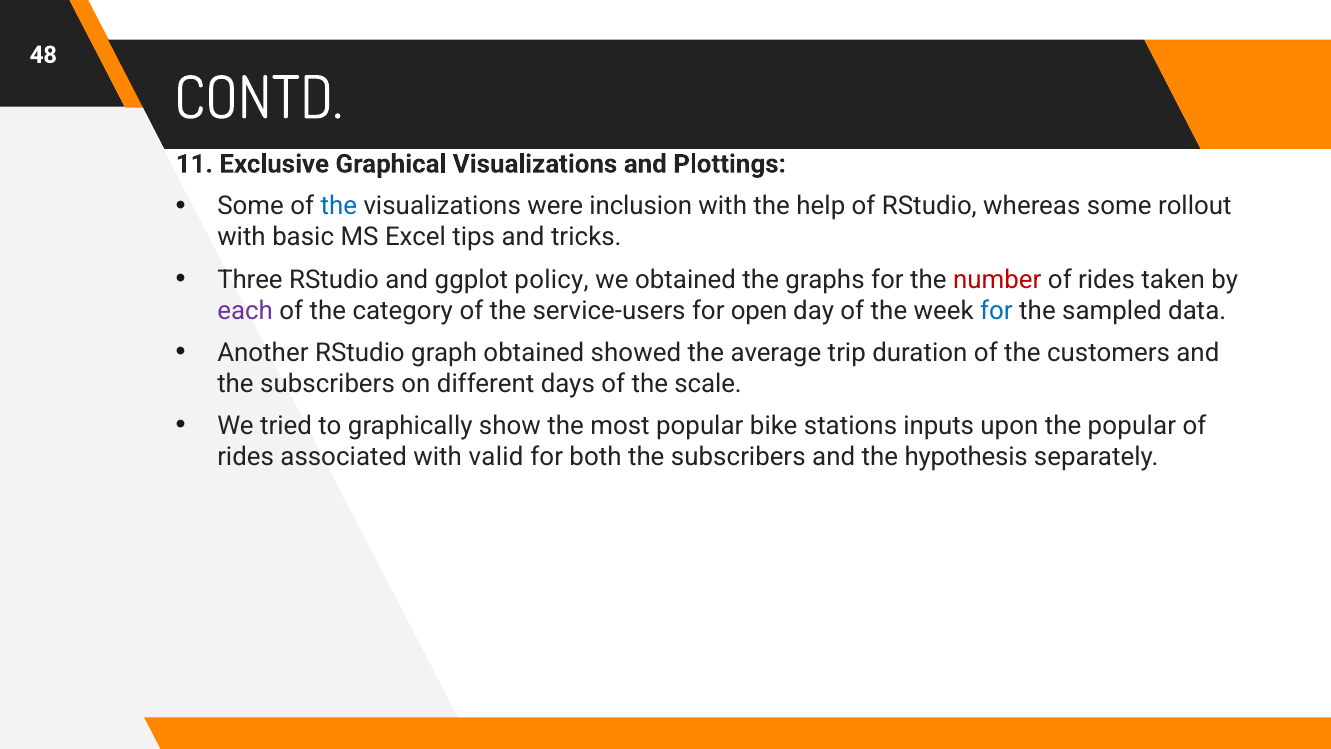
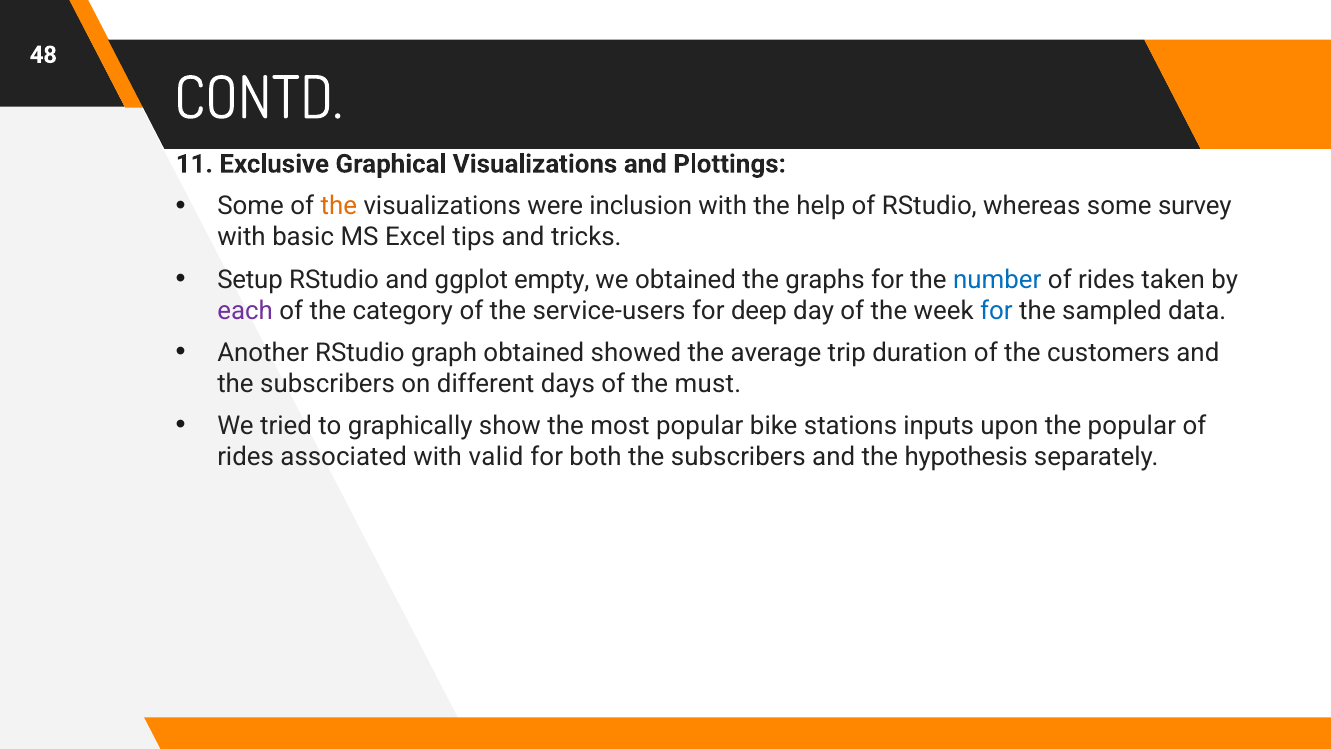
the at (339, 206) colour: blue -> orange
rollout: rollout -> survey
Three: Three -> Setup
policy: policy -> empty
number colour: red -> blue
open: open -> deep
scale: scale -> must
